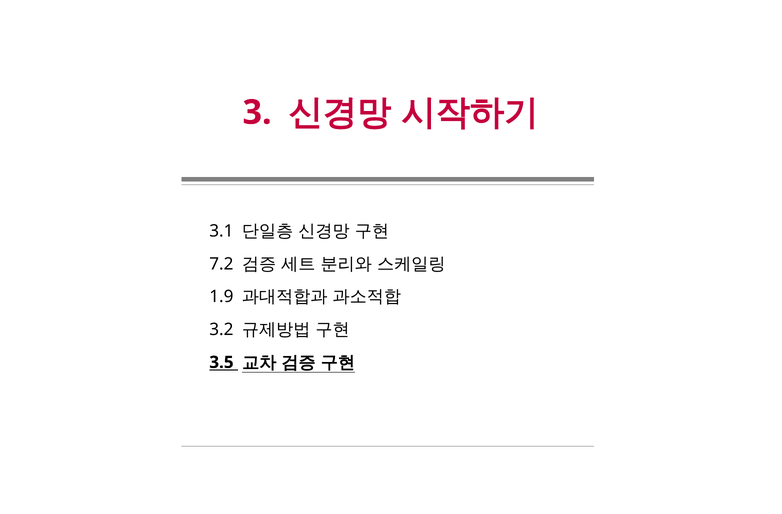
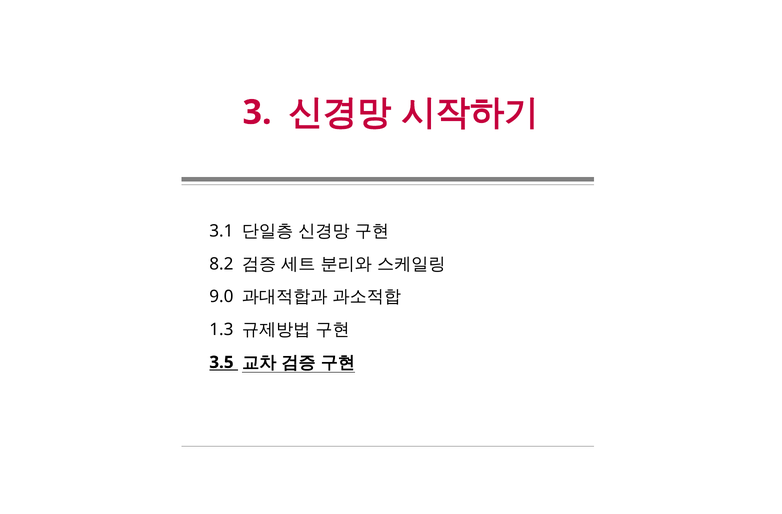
7.2: 7.2 -> 8.2
1.9: 1.9 -> 9.0
3.2: 3.2 -> 1.3
